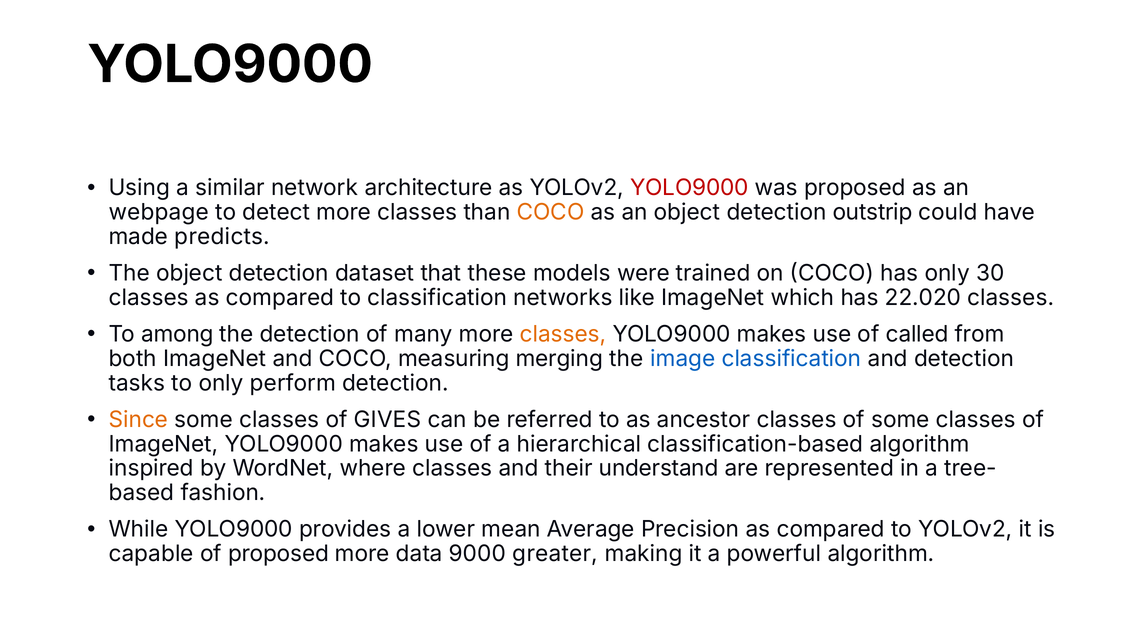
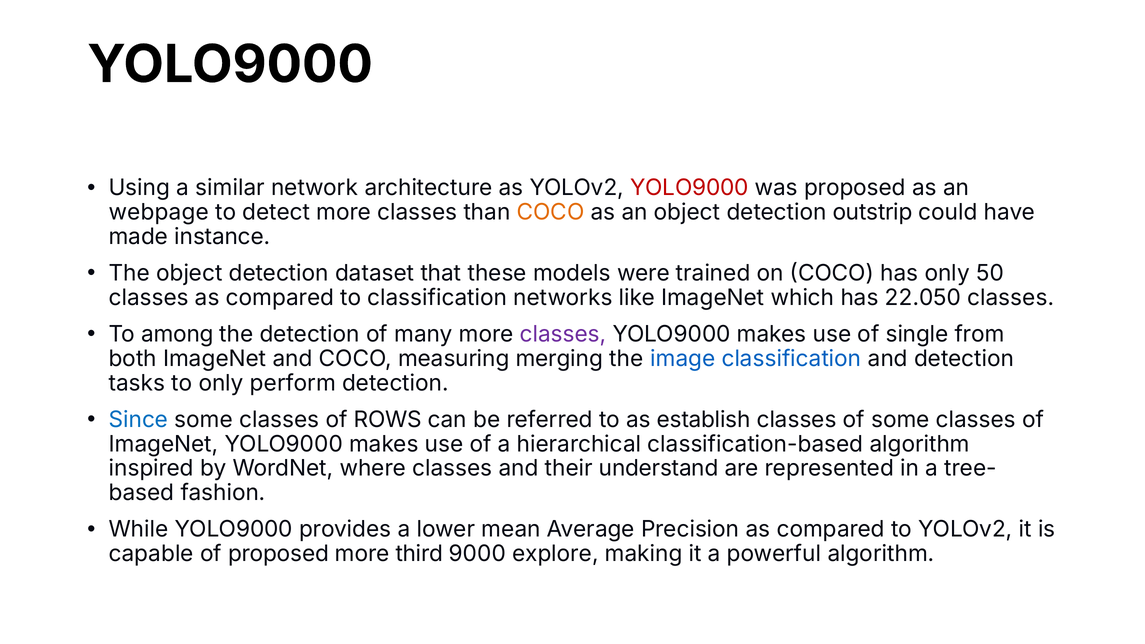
predicts: predicts -> instance
30: 30 -> 50
22.020: 22.020 -> 22.050
classes at (563, 334) colour: orange -> purple
called: called -> single
Since colour: orange -> blue
GIVES: GIVES -> ROWS
ancestor: ancestor -> establish
data: data -> third
greater: greater -> explore
